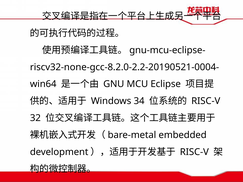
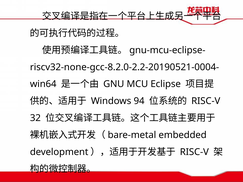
34: 34 -> 94
